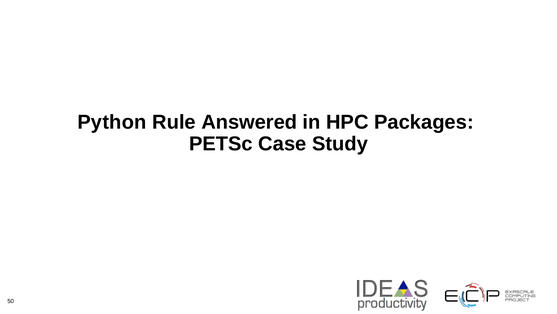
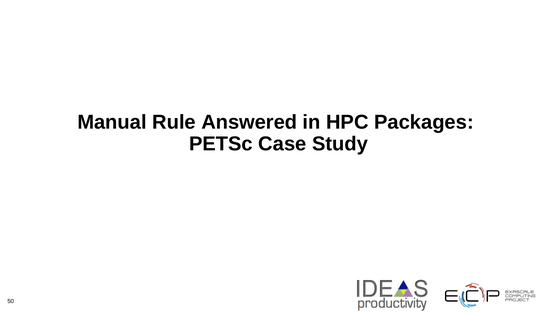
Python: Python -> Manual
